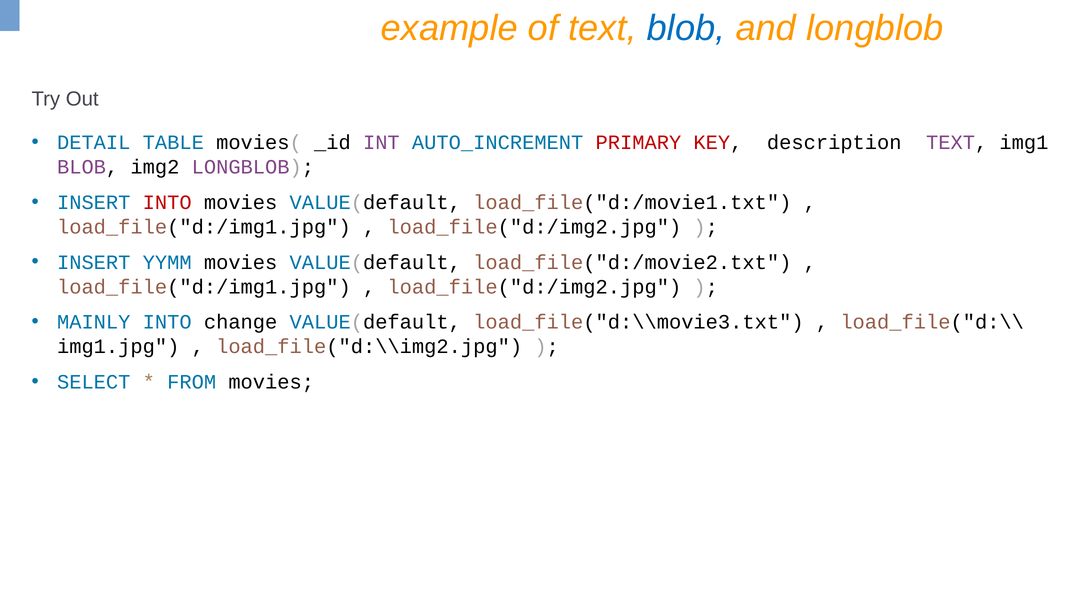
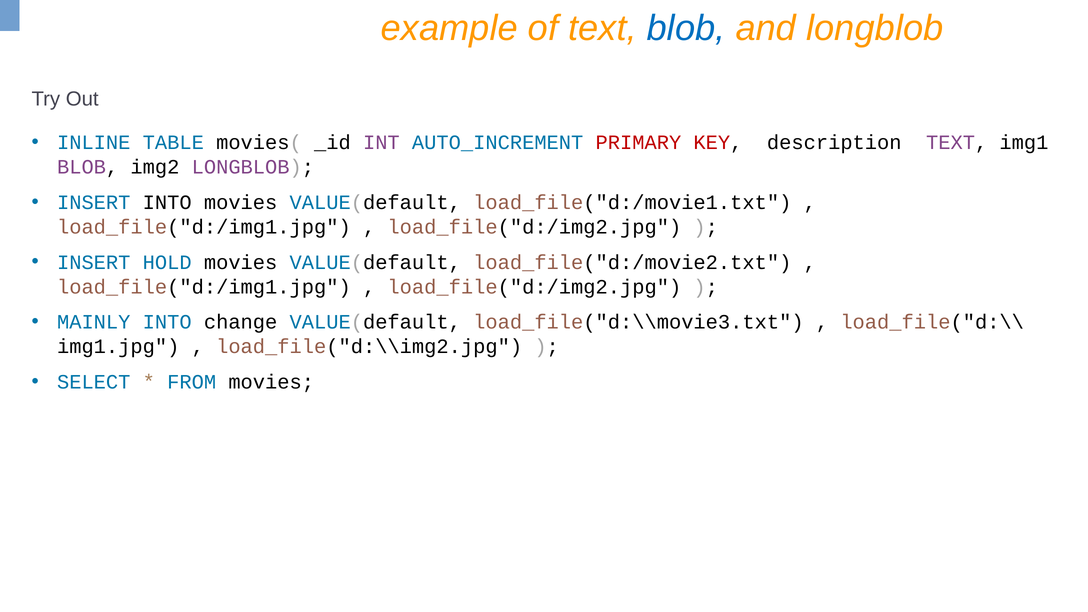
DETAIL: DETAIL -> INLINE
INTO at (167, 203) colour: red -> black
YYMM: YYMM -> HOLD
